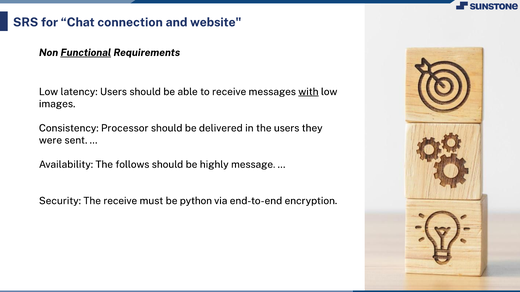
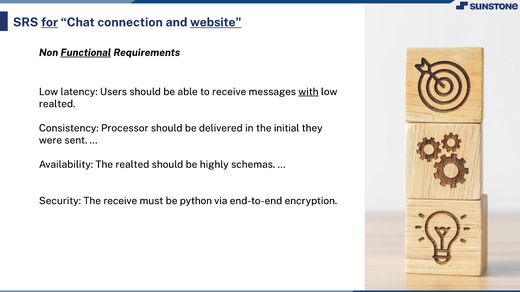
for underline: none -> present
website underline: none -> present
images at (57, 104): images -> realted
the users: users -> initial
The follows: follows -> realted
message: message -> schemas
